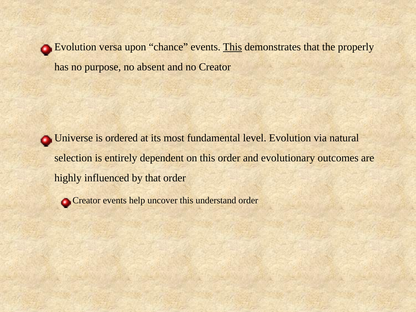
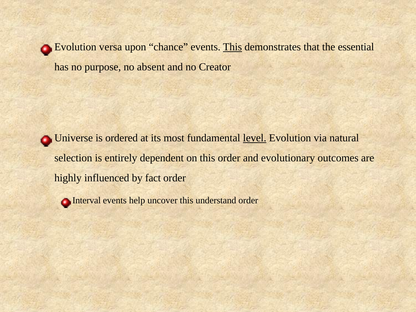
properly: properly -> essential
level underline: none -> present
by that: that -> fact
Creator at (87, 200): Creator -> Interval
